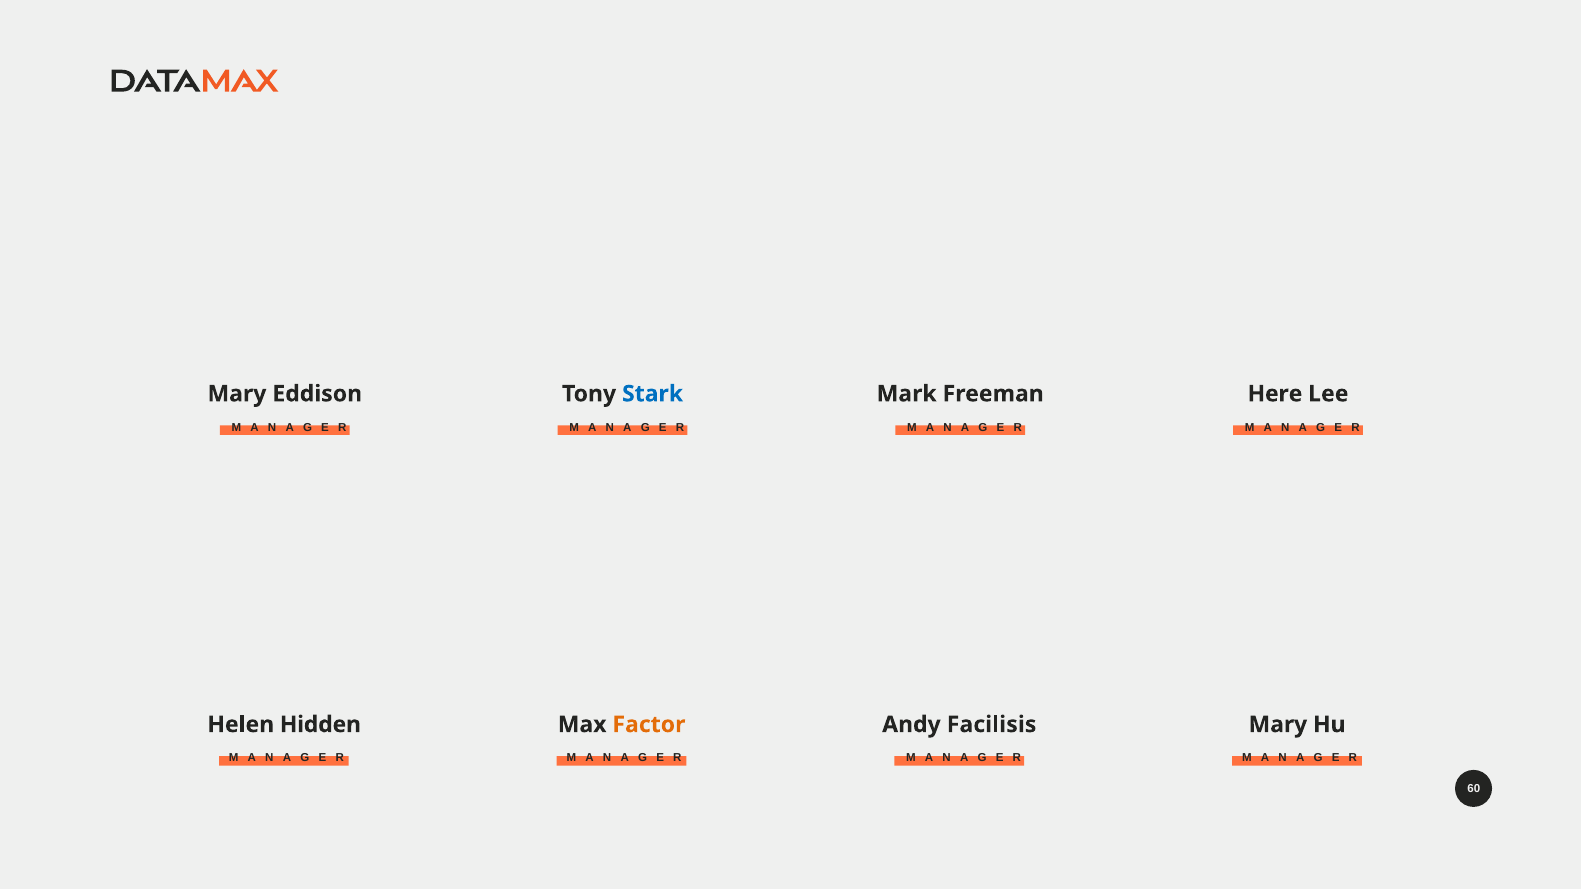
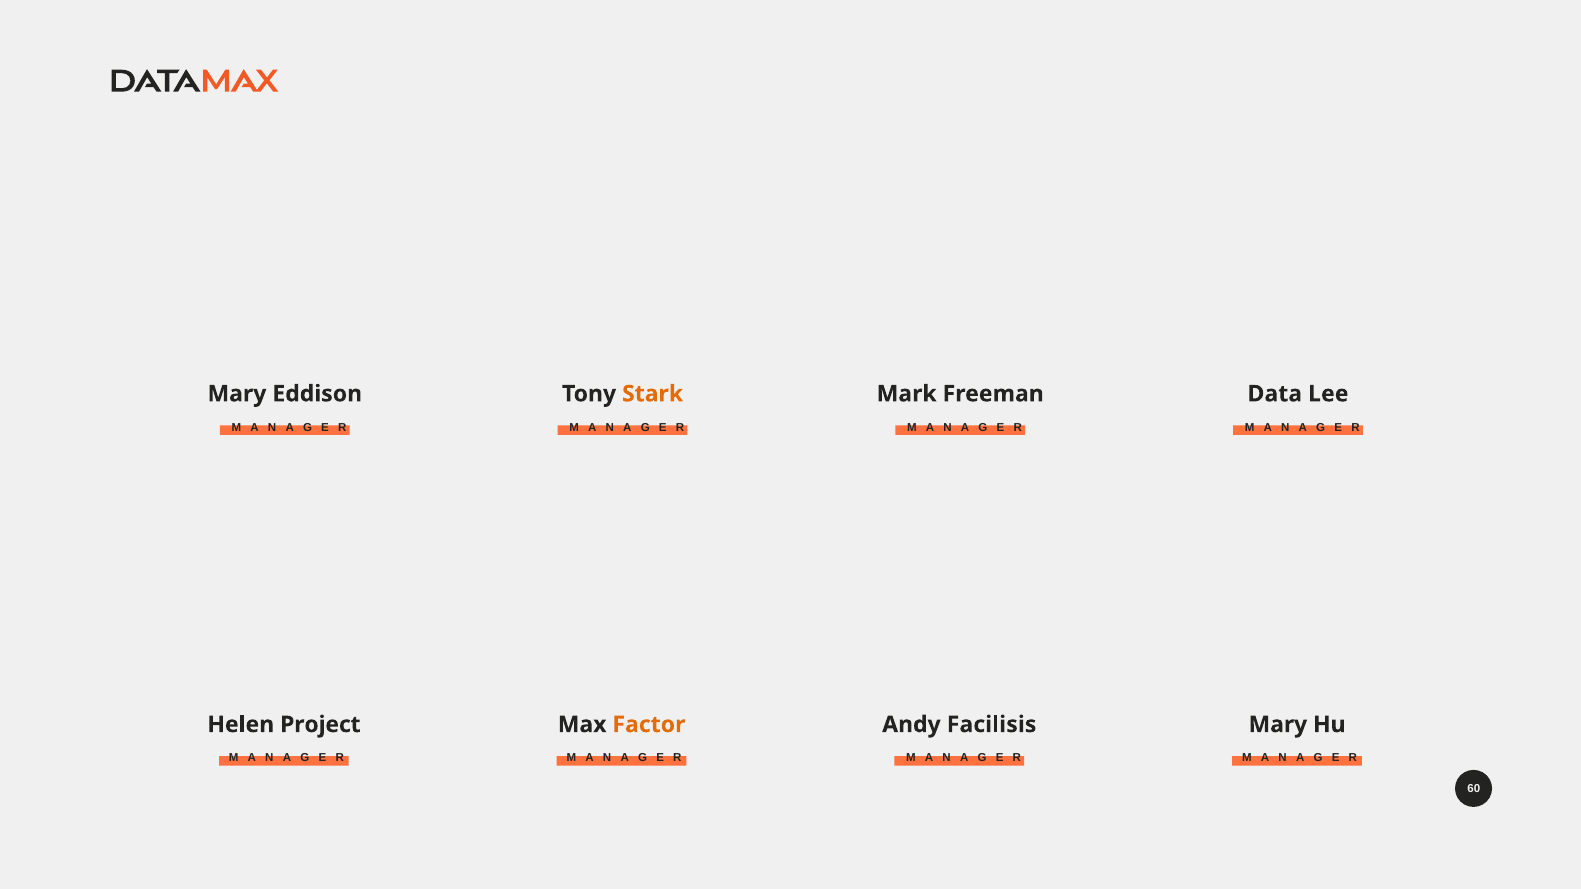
Stark colour: blue -> orange
Here: Here -> Data
Hidden: Hidden -> Project
